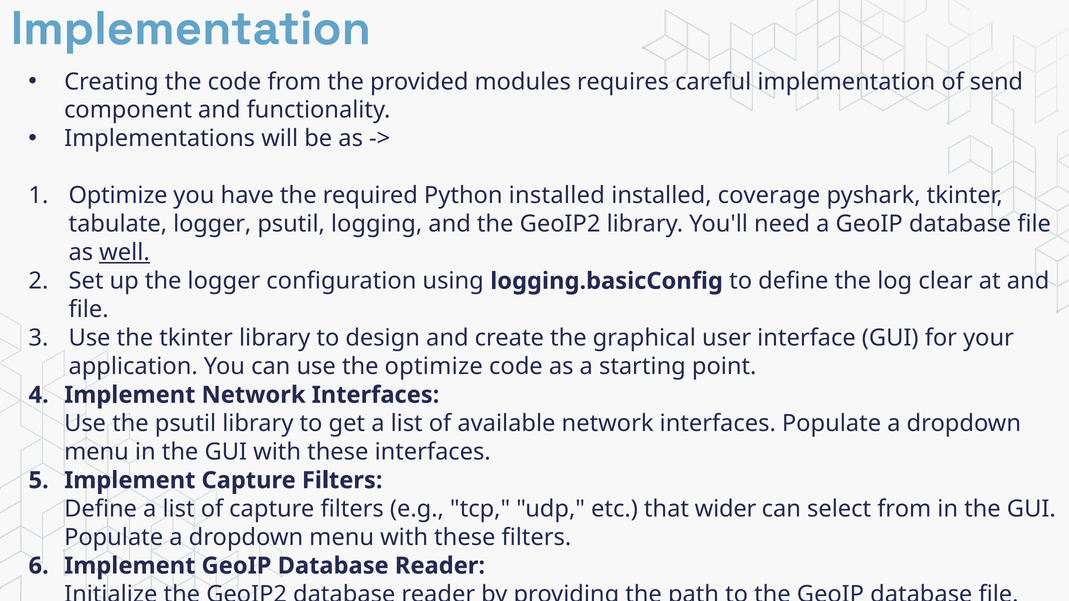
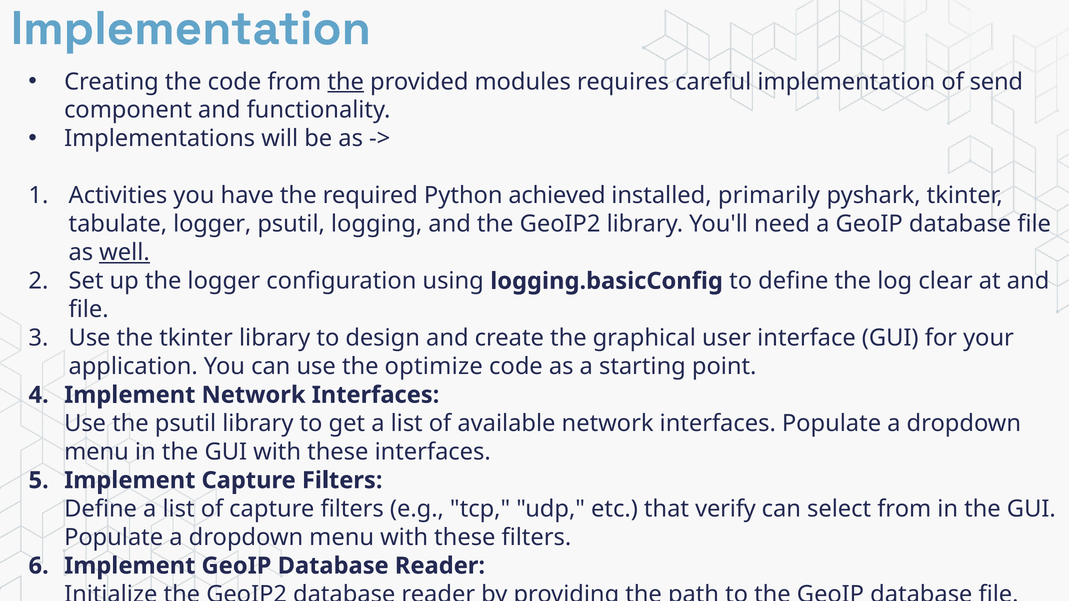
the at (346, 82) underline: none -> present
Optimize at (118, 196): Optimize -> Activities
Python installed: installed -> achieved
coverage: coverage -> primarily
wider: wider -> verify
